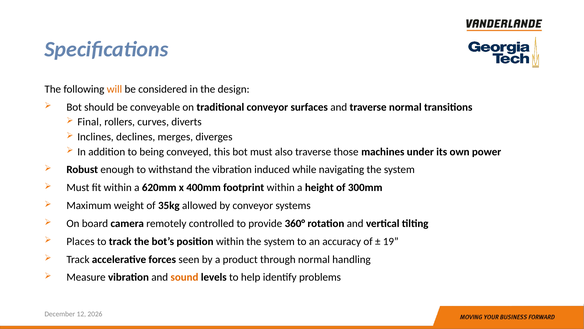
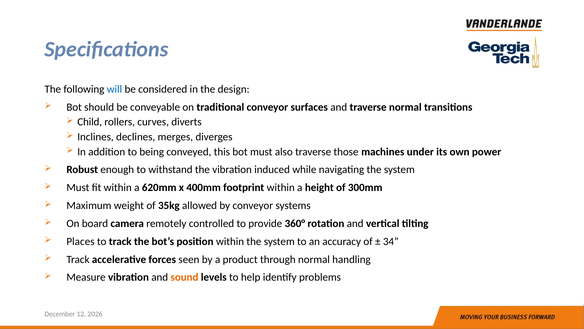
will colour: orange -> blue
Final: Final -> Child
19: 19 -> 34
